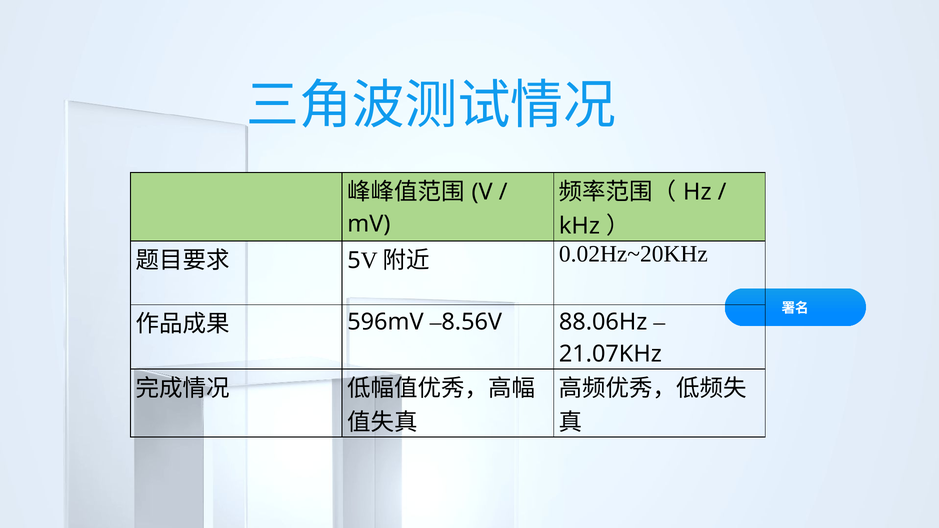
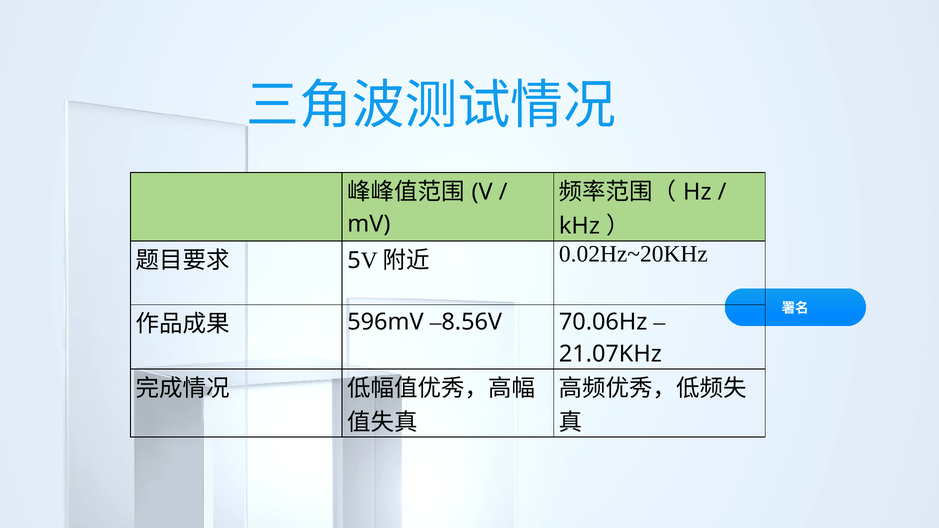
88.06Hz: 88.06Hz -> 70.06Hz
